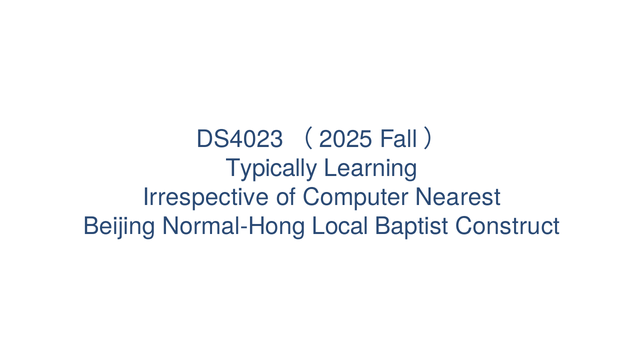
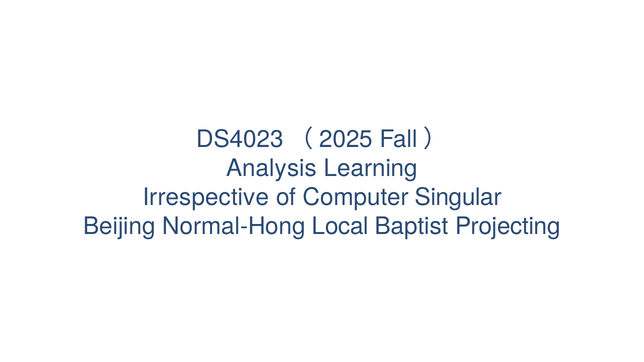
Typically: Typically -> Analysis
Nearest: Nearest -> Singular
Construct: Construct -> Projecting
